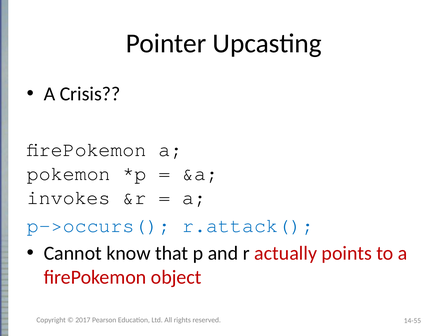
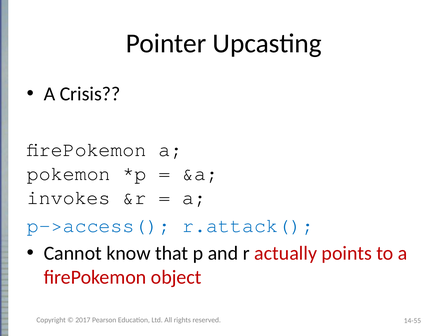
p->occurs(: p->occurs( -> p->access(
